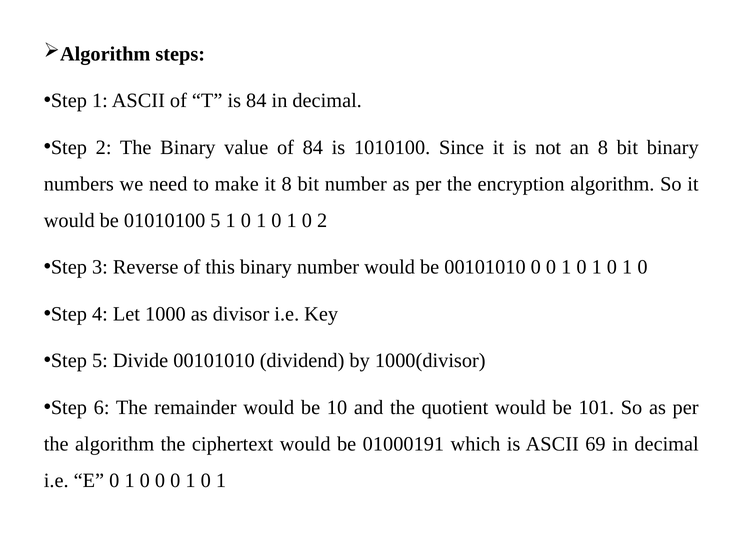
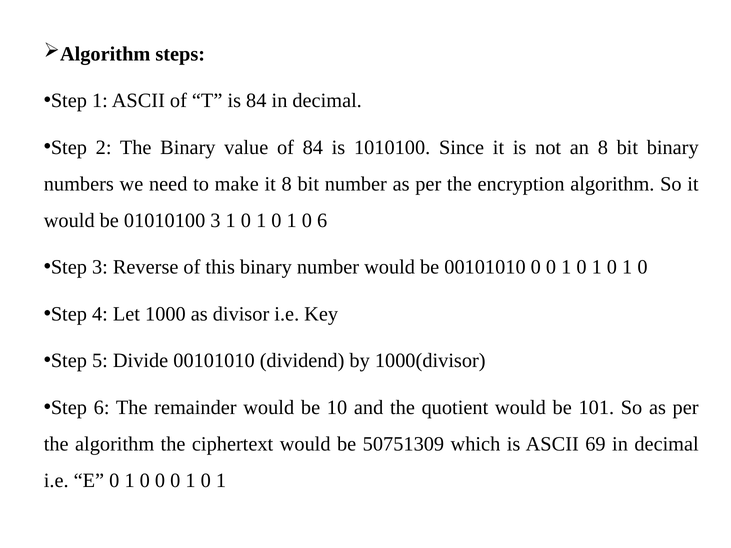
01010100 5: 5 -> 3
0 2: 2 -> 6
01000191: 01000191 -> 50751309
